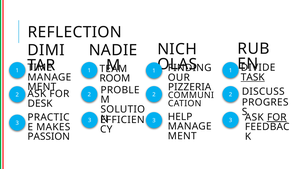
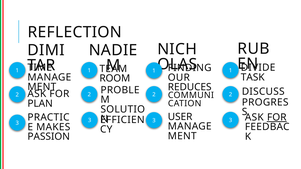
TASK underline: present -> none
PIZZERIA: PIZZERIA -> REDUCES
DESK: DESK -> PLAN
HELP: HELP -> USER
